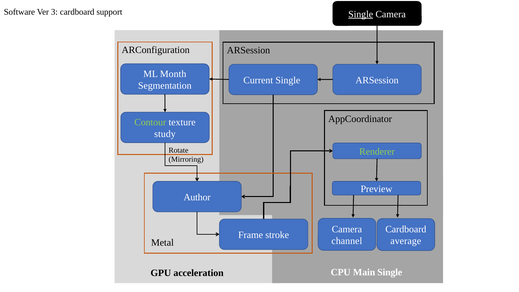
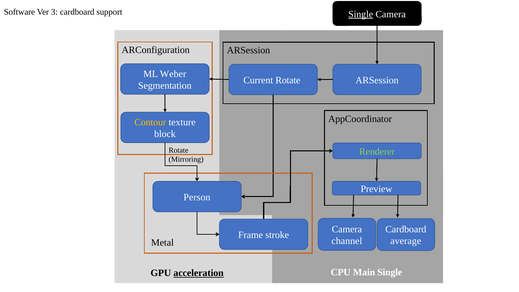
Month: Month -> Weber
Current Single: Single -> Rotate
Contour colour: light green -> yellow
study: study -> block
Author: Author -> Person
acceleration underline: none -> present
